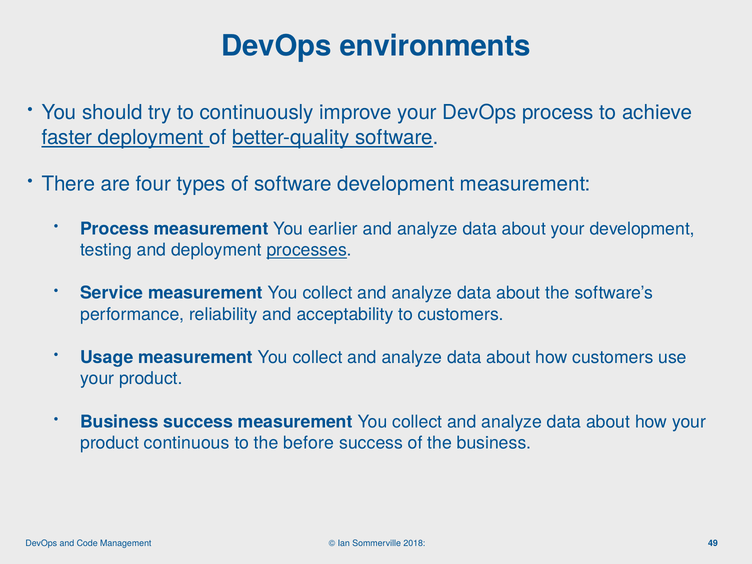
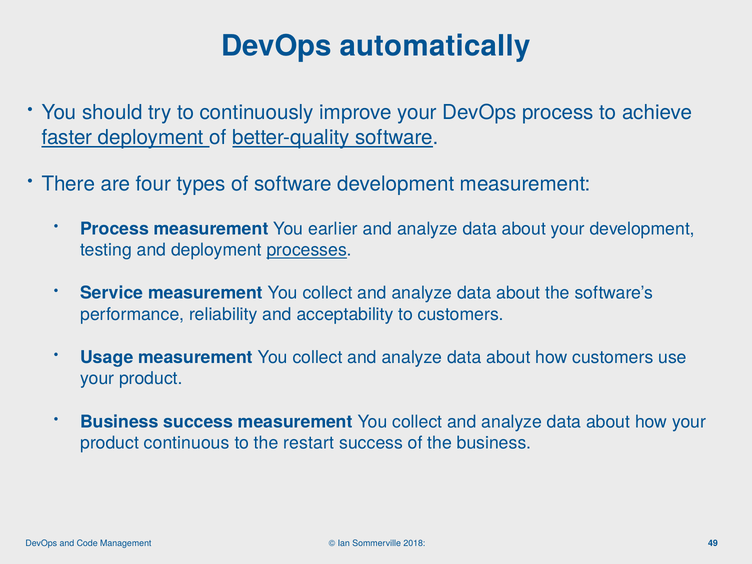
environments: environments -> automatically
before: before -> restart
